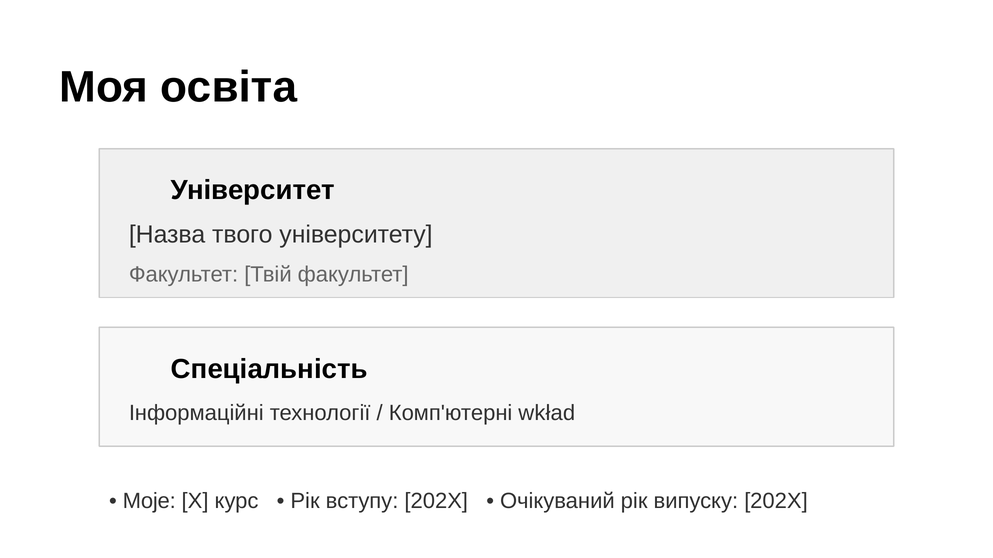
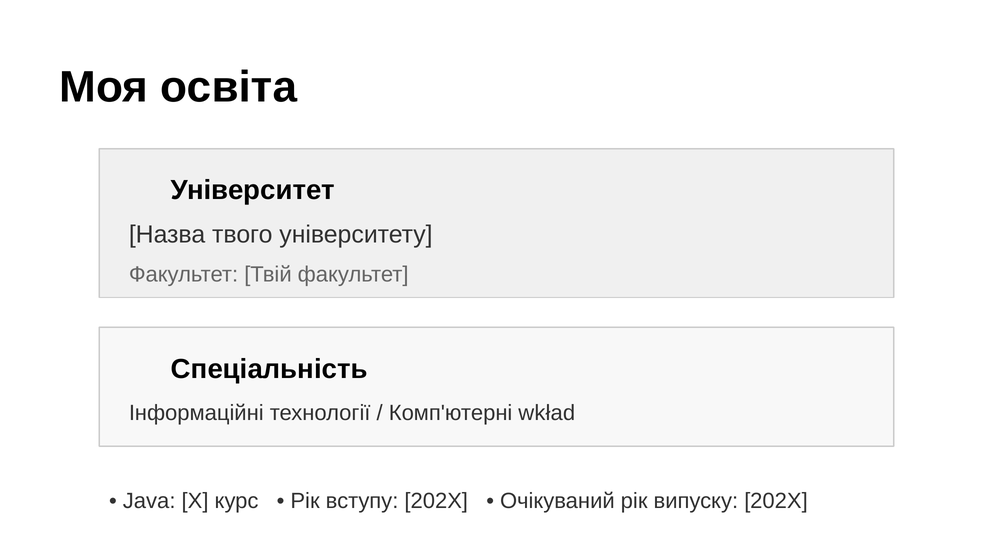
Moje: Moje -> Java
